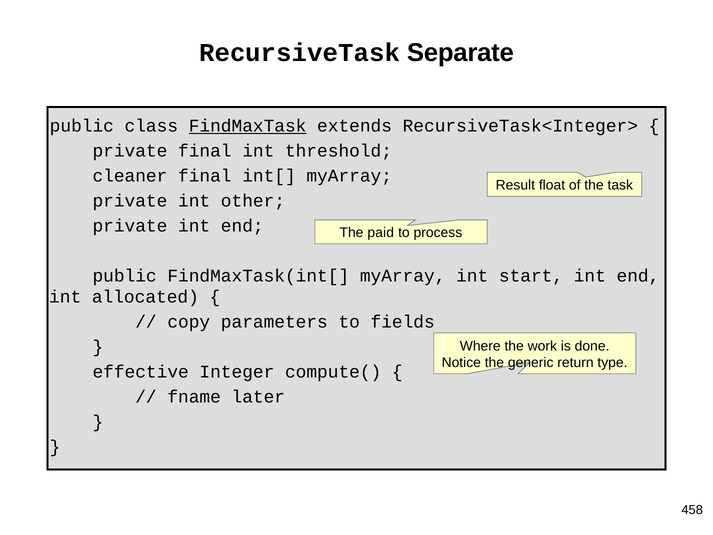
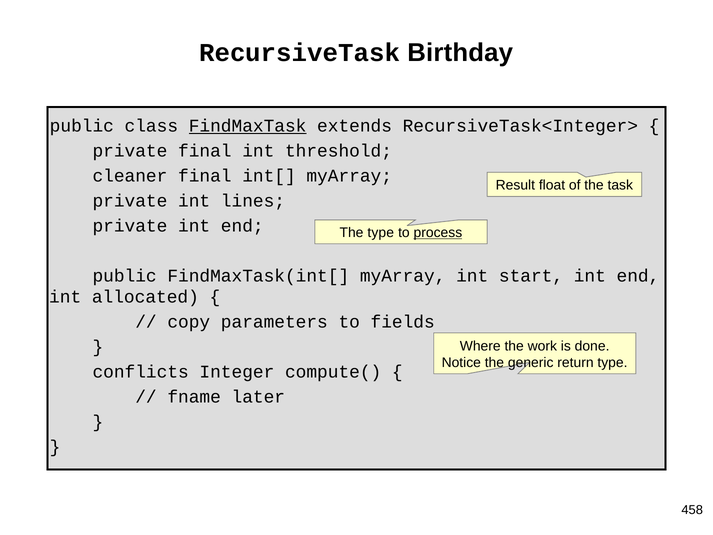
Separate: Separate -> Birthday
other: other -> lines
The paid: paid -> type
process underline: none -> present
effective: effective -> conflicts
